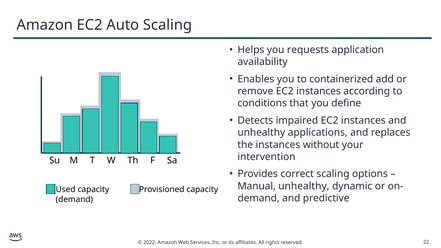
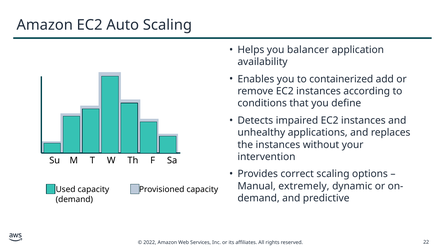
requests: requests -> balancer
Manual unhealthy: unhealthy -> extremely
